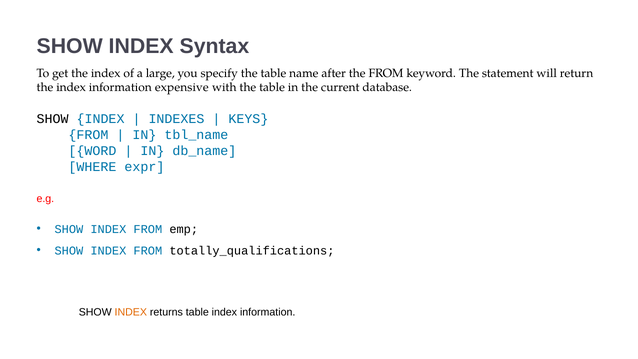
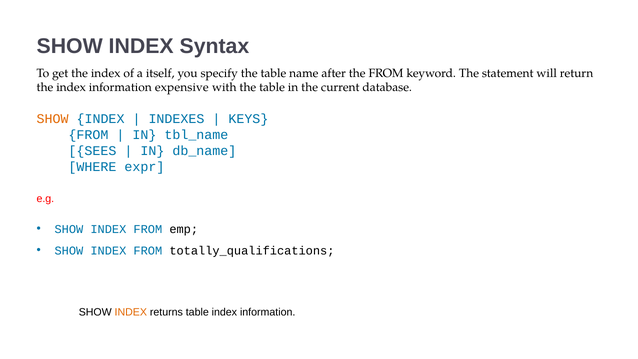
large: large -> itself
SHOW at (53, 119) colour: black -> orange
WORD: WORD -> SEES
